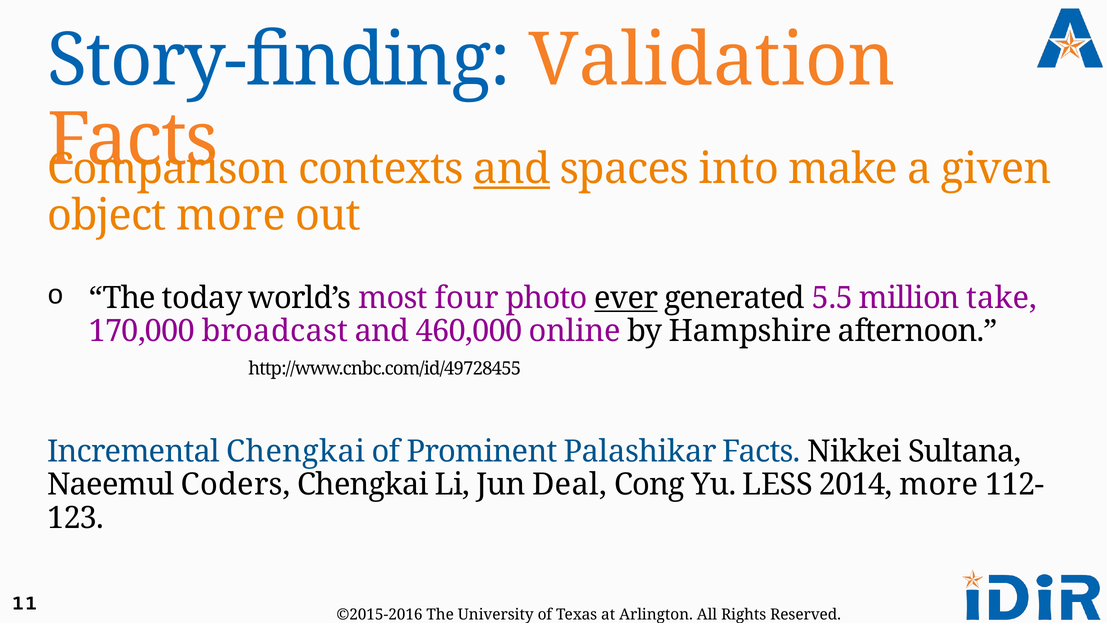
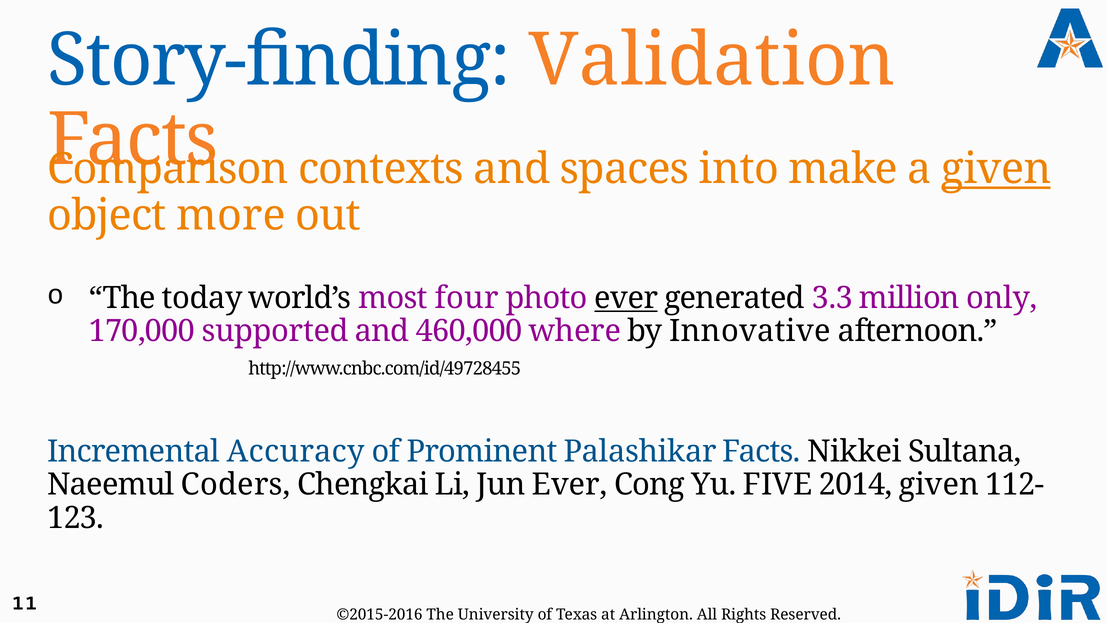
and at (512, 169) underline: present -> none
given at (996, 169) underline: none -> present
5.5: 5.5 -> 3.3
take: take -> only
broadcast: broadcast -> supported
online: online -> where
Hampshire: Hampshire -> Innovative
Incremental Chengkai: Chengkai -> Accuracy
Jun Deal: Deal -> Ever
LESS: LESS -> FIVE
2014 more: more -> given
